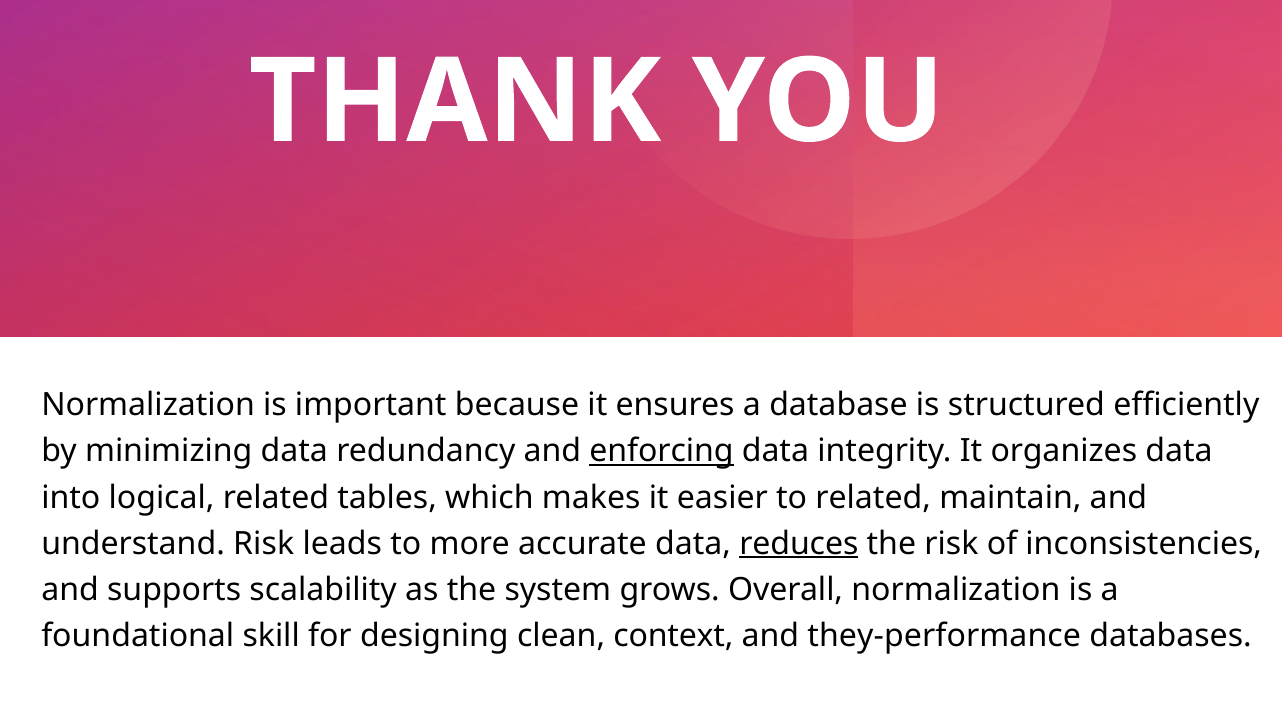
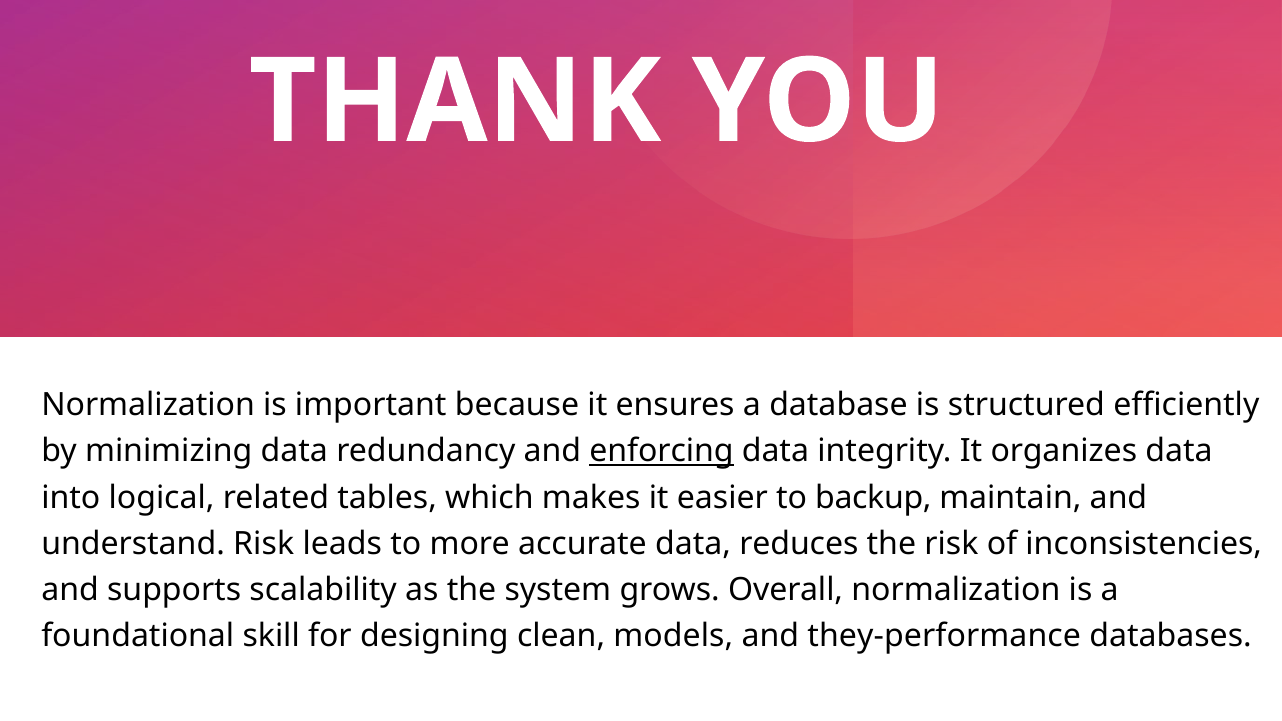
to related: related -> backup
reduces underline: present -> none
context: context -> models
